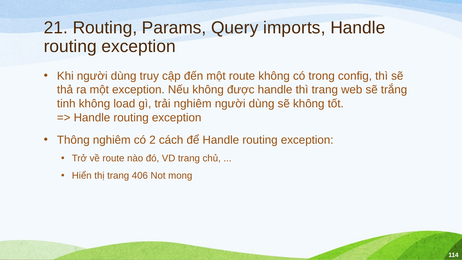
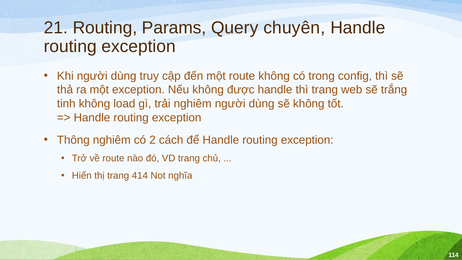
imports: imports -> chuyên
406: 406 -> 414
mong: mong -> nghĩa
